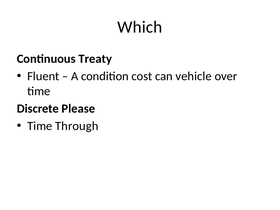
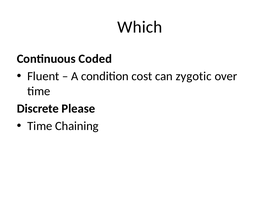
Treaty: Treaty -> Coded
vehicle: vehicle -> zygotic
Through: Through -> Chaining
